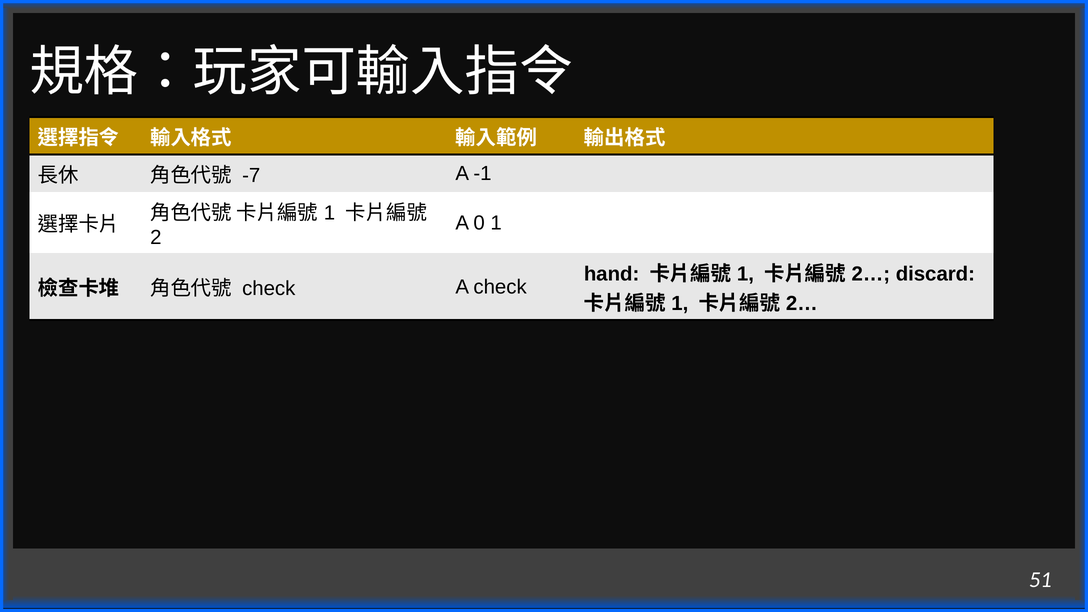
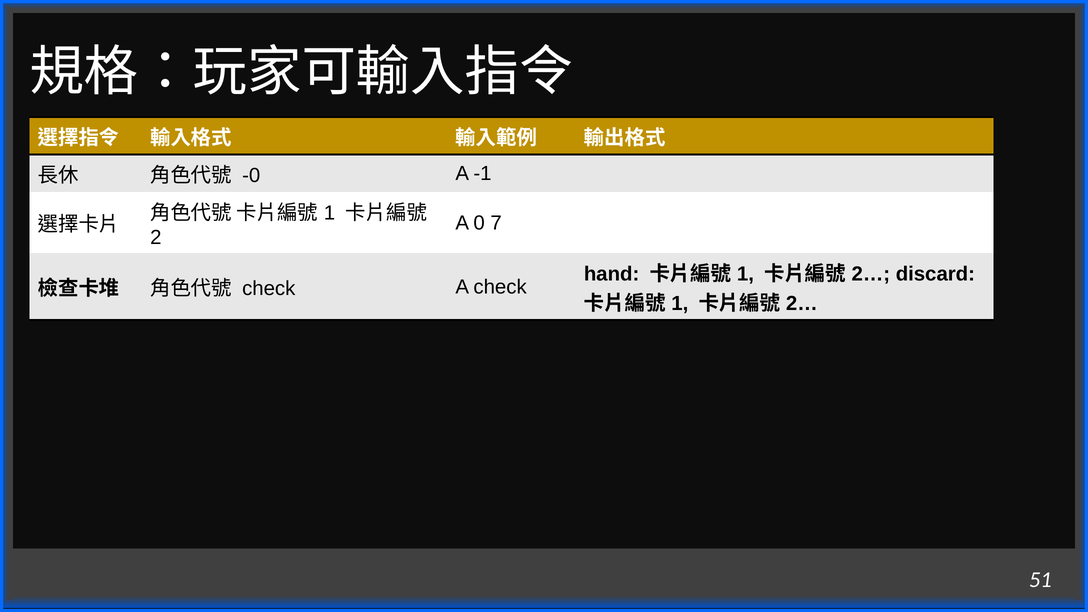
-7: -7 -> -0
0 1: 1 -> 7
